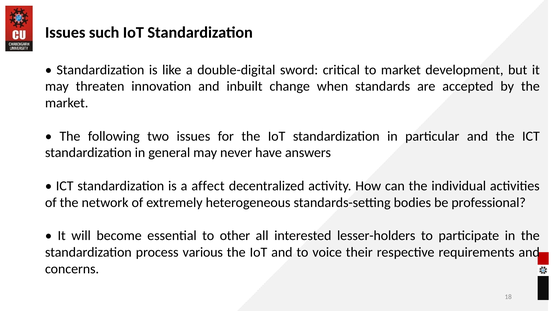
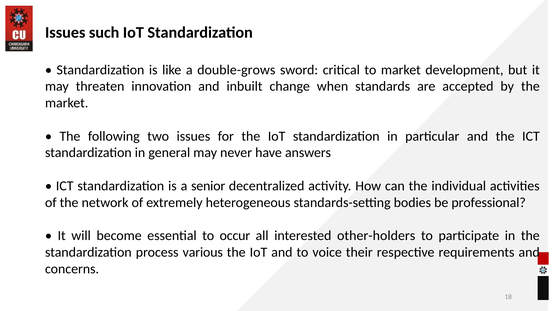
double-digital: double-digital -> double-grows
affect: affect -> senior
other: other -> occur
lesser-holders: lesser-holders -> other-holders
